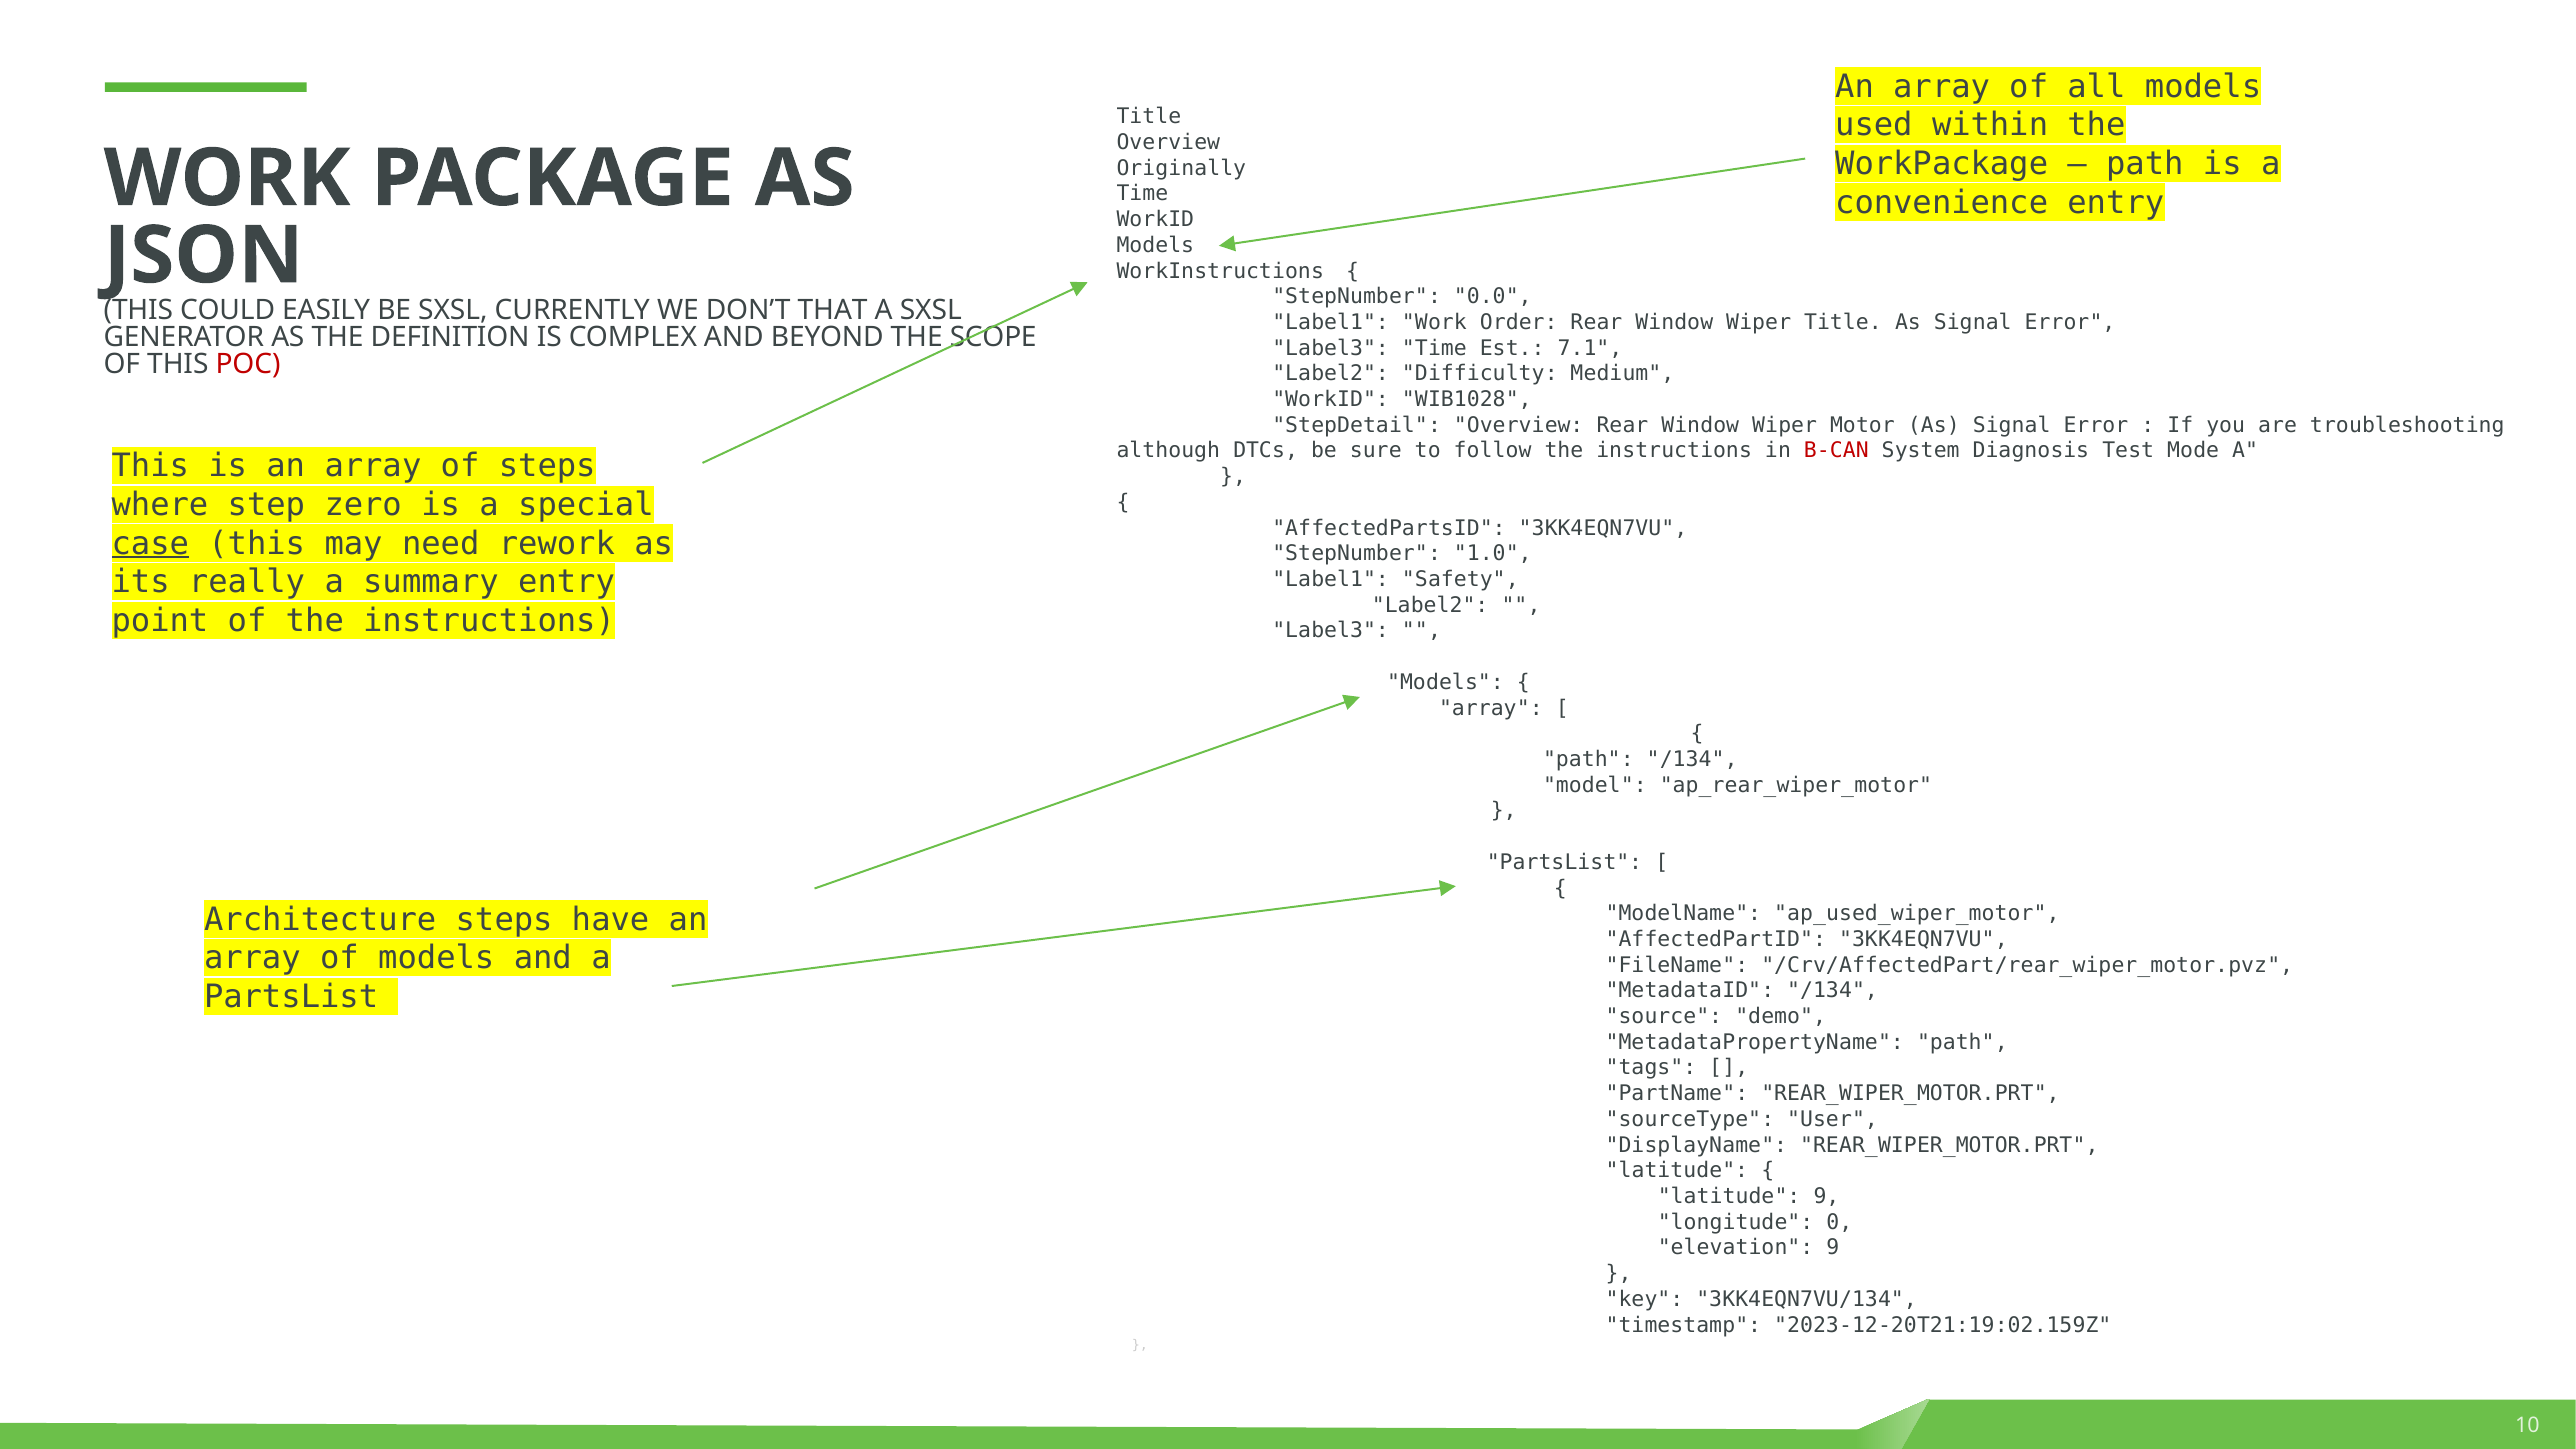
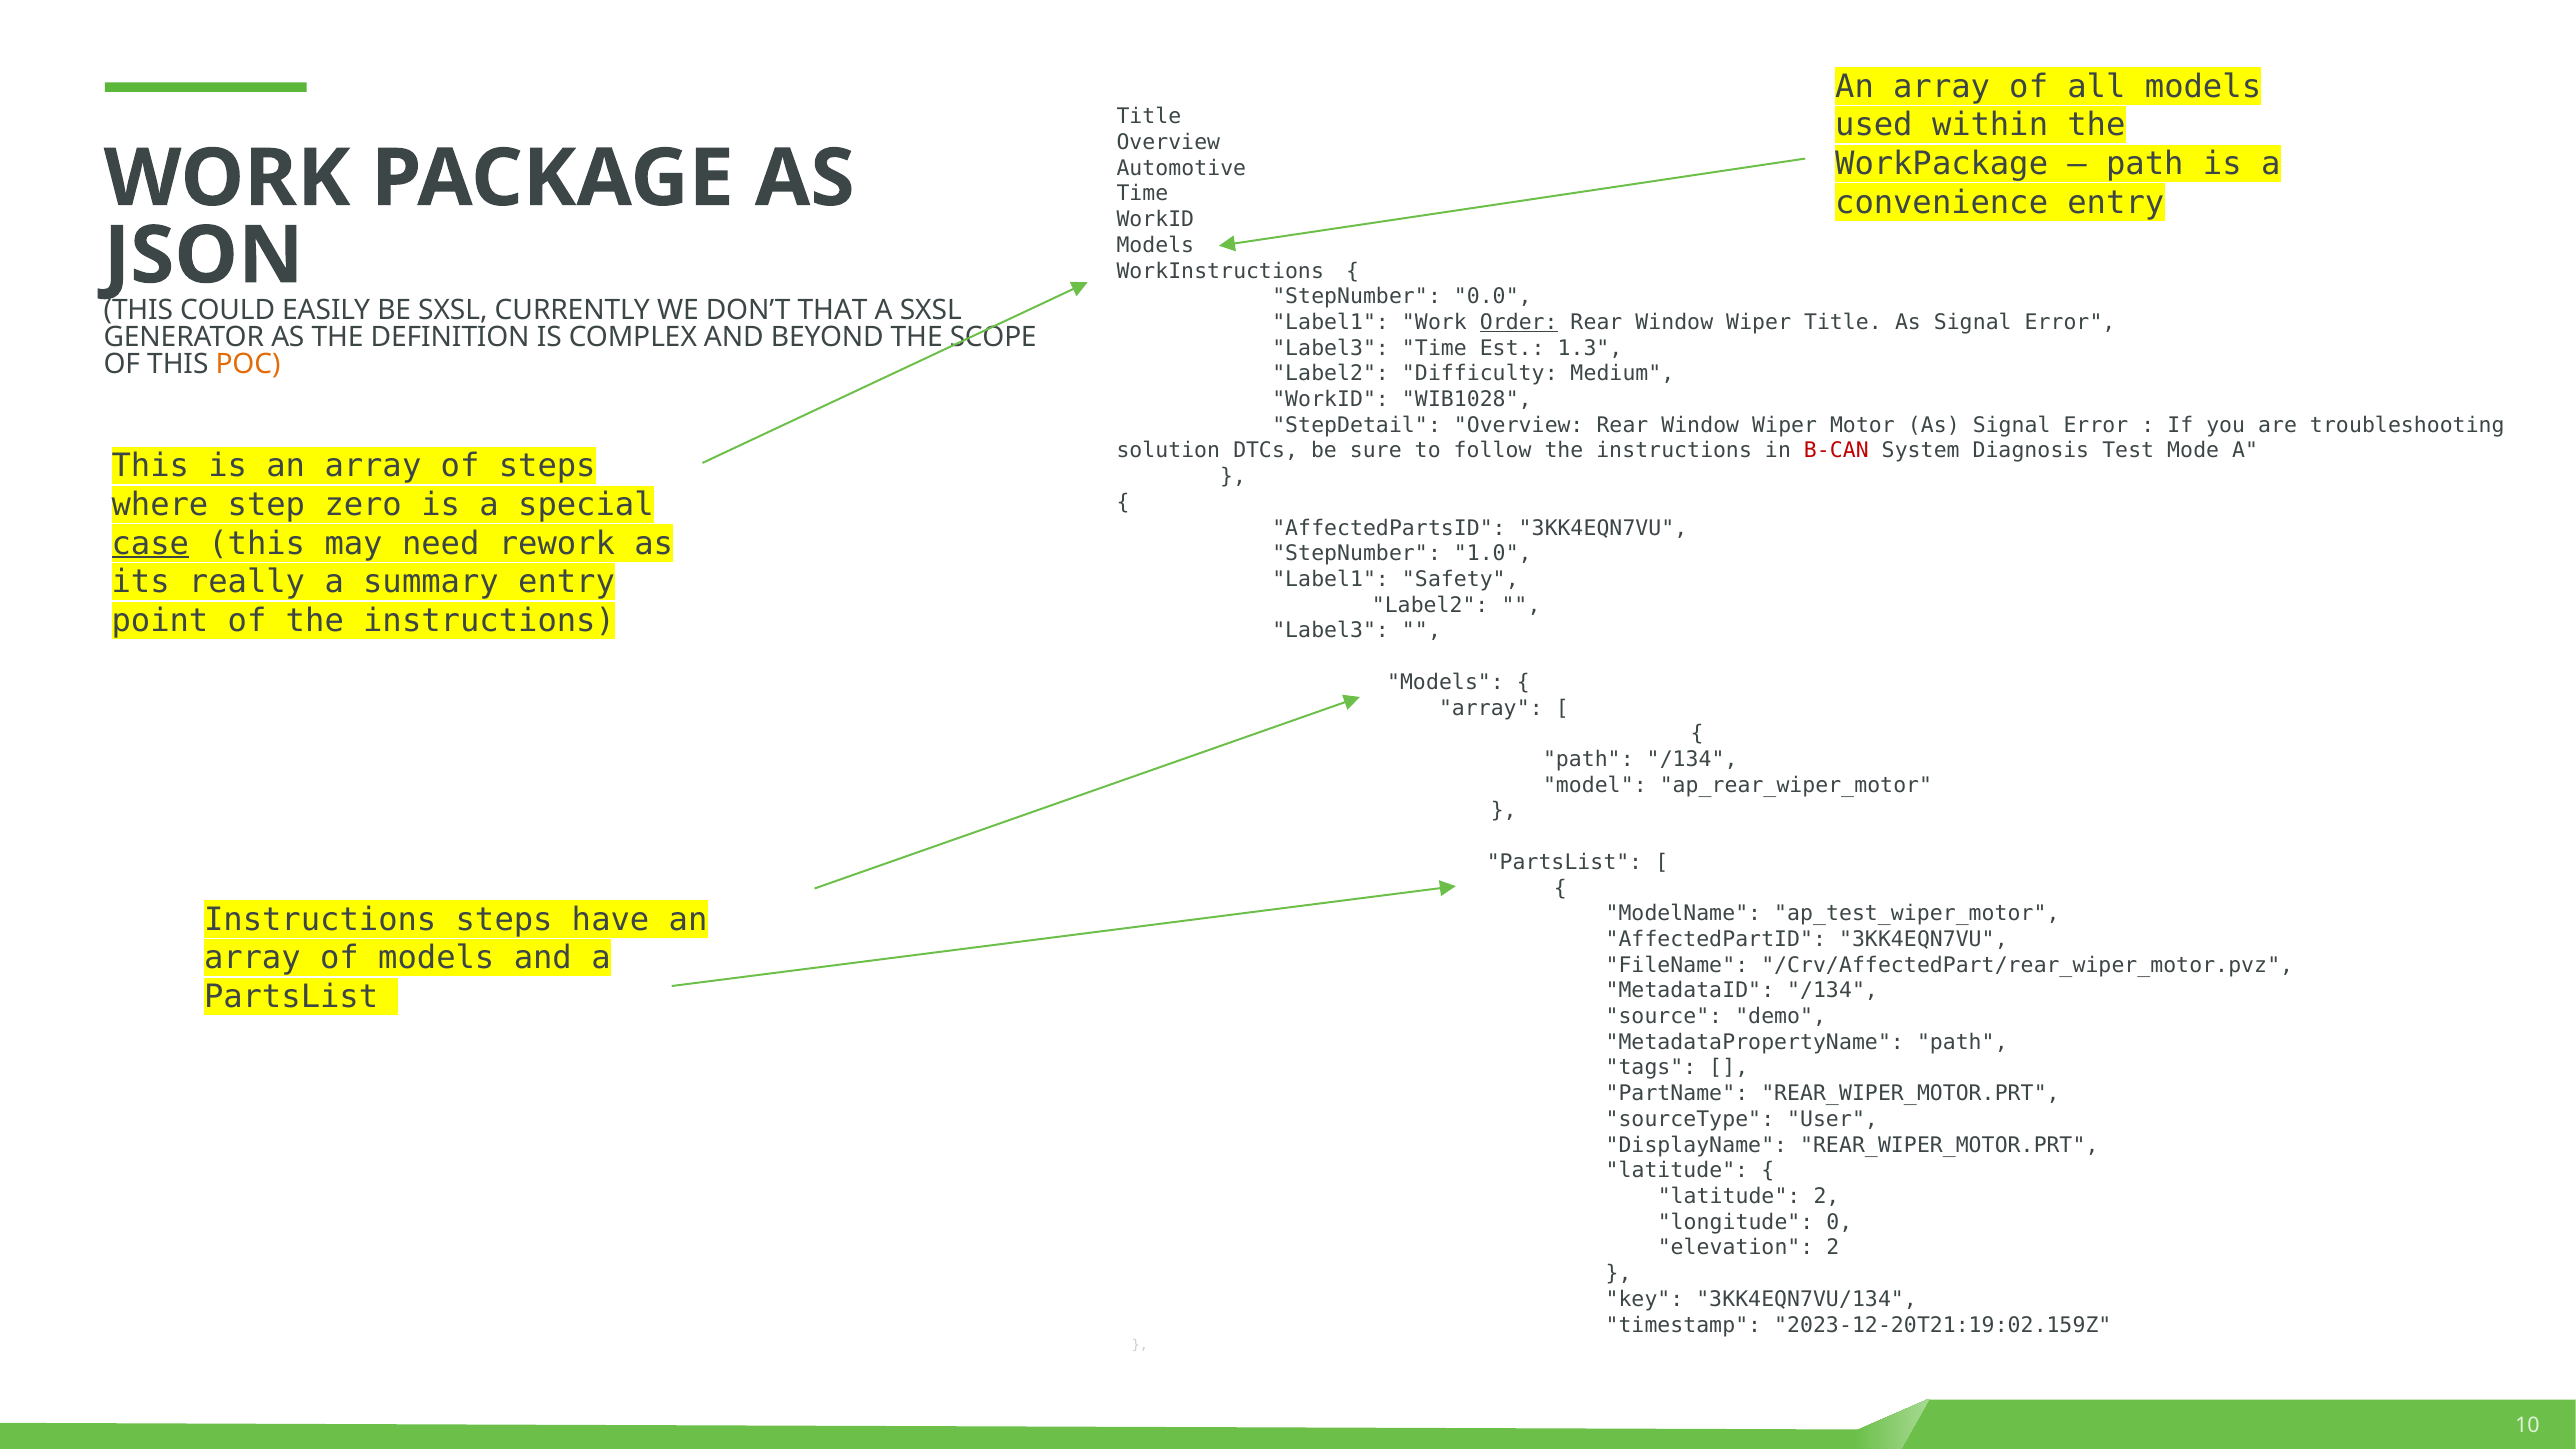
Originally: Originally -> Automotive
Order underline: none -> present
7.1: 7.1 -> 1.3
POC colour: red -> orange
although: although -> solution
ap_used_wiper_motor: ap_used_wiper_motor -> ap_test_wiper_motor
Architecture at (320, 919): Architecture -> Instructions
latitude 9: 9 -> 2
elevation 9: 9 -> 2
